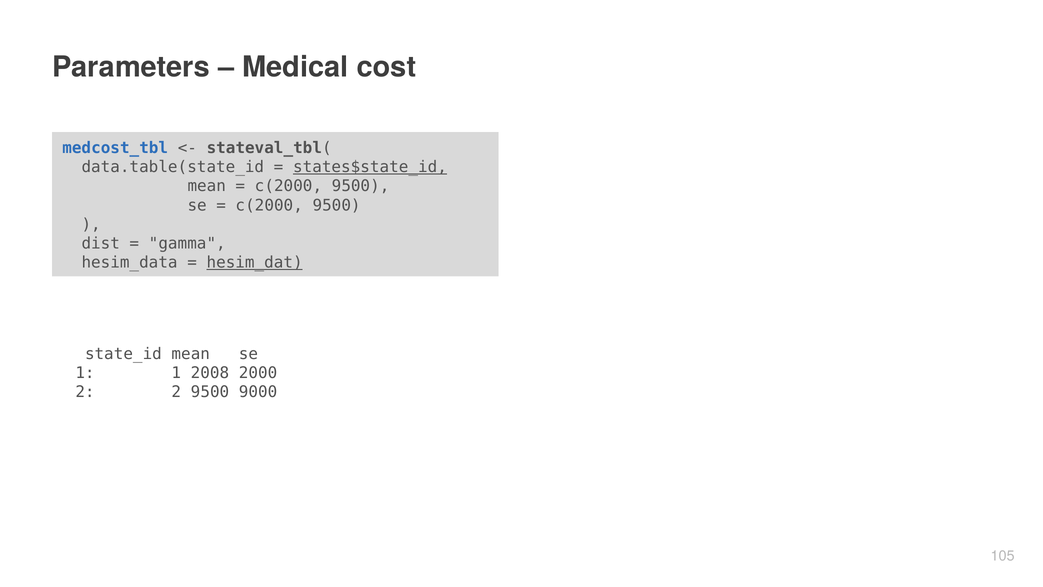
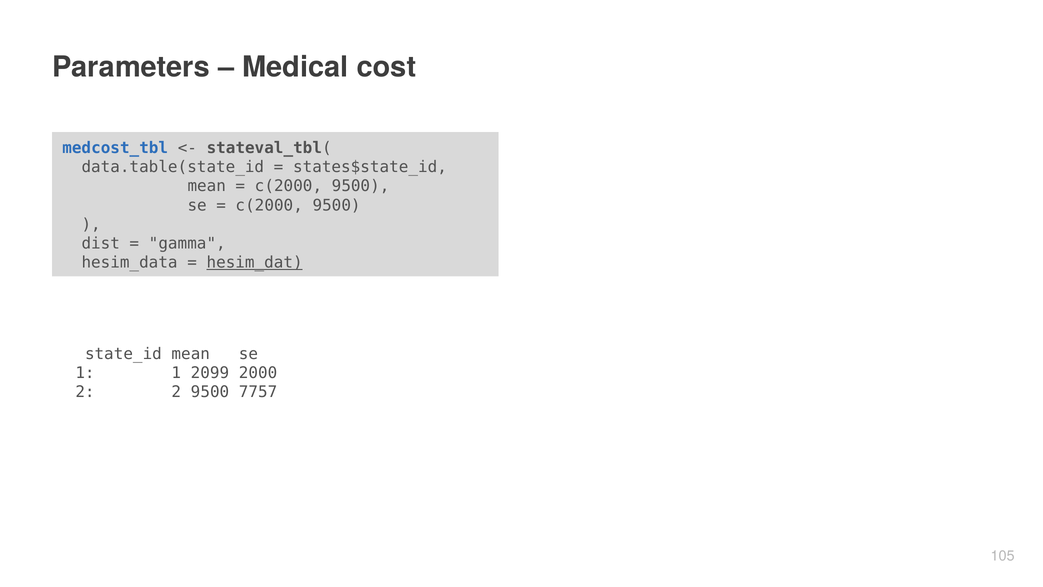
states$state_id underline: present -> none
2008: 2008 -> 2099
9000: 9000 -> 7757
